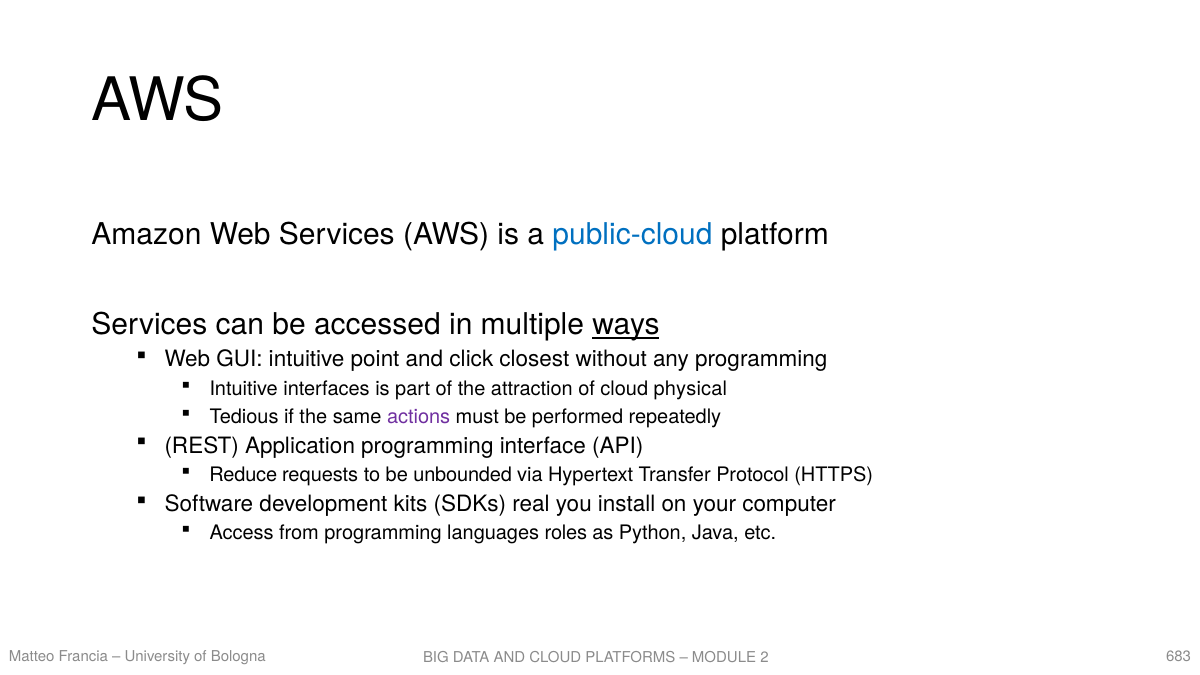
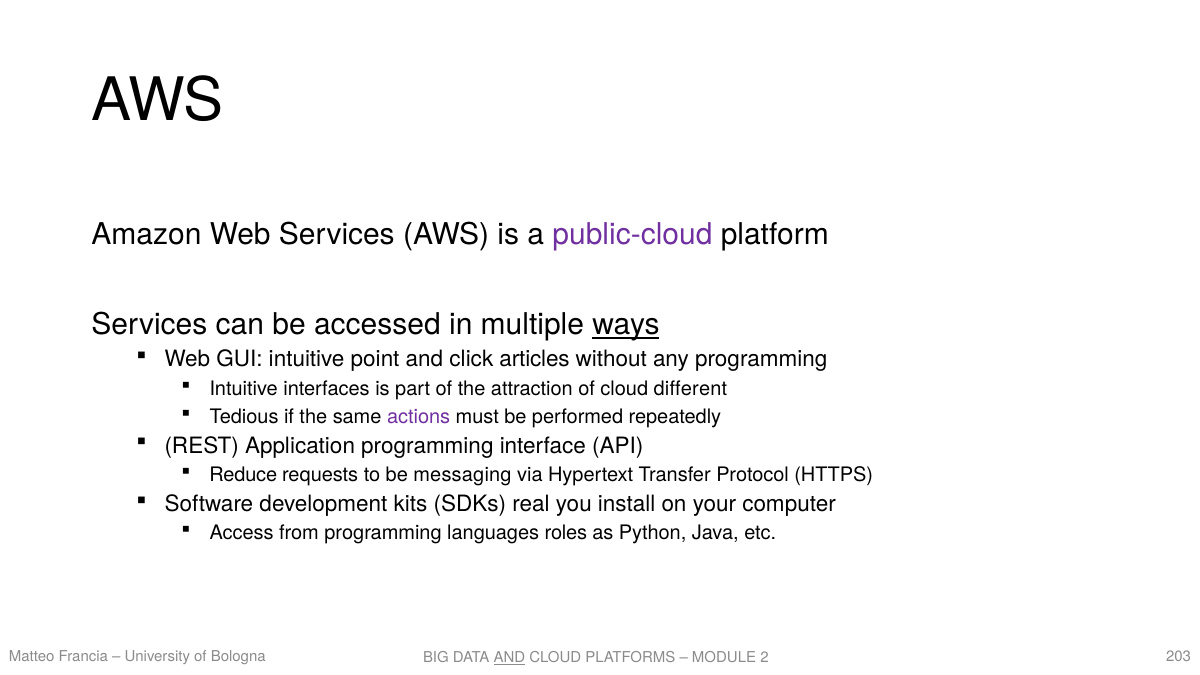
public-cloud colour: blue -> purple
closest: closest -> articles
physical: physical -> different
unbounded: unbounded -> messaging
683: 683 -> 203
AND at (509, 658) underline: none -> present
